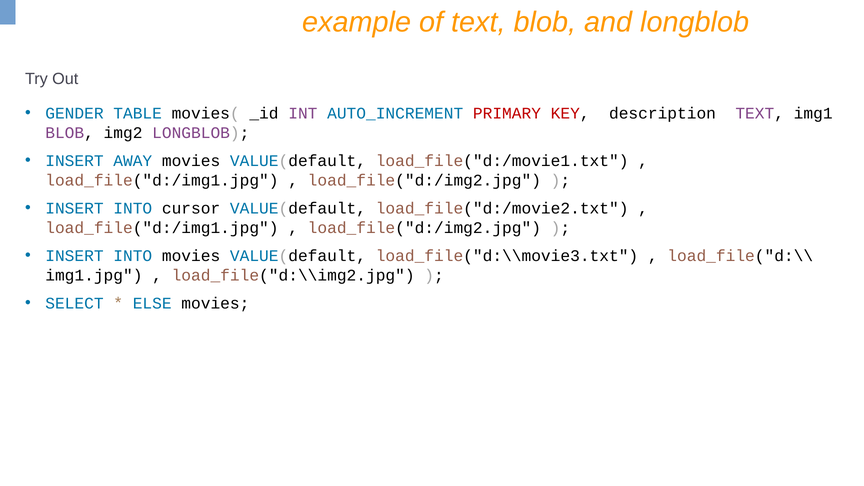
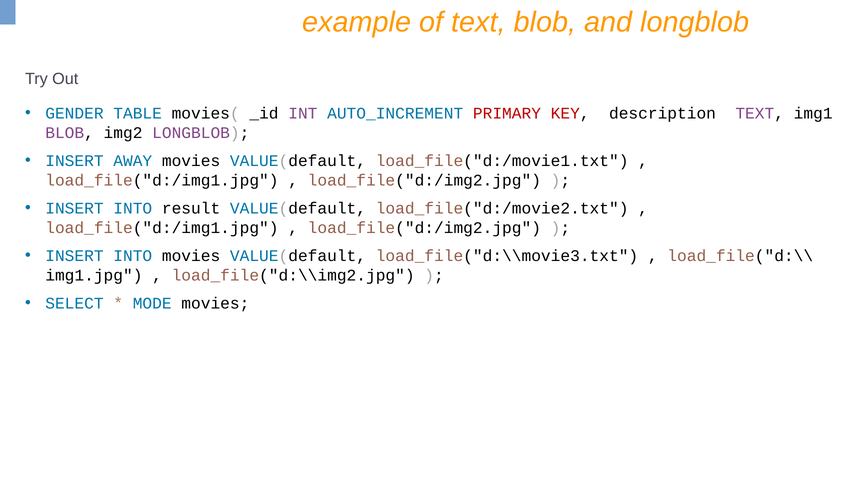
cursor: cursor -> result
ELSE: ELSE -> MODE
